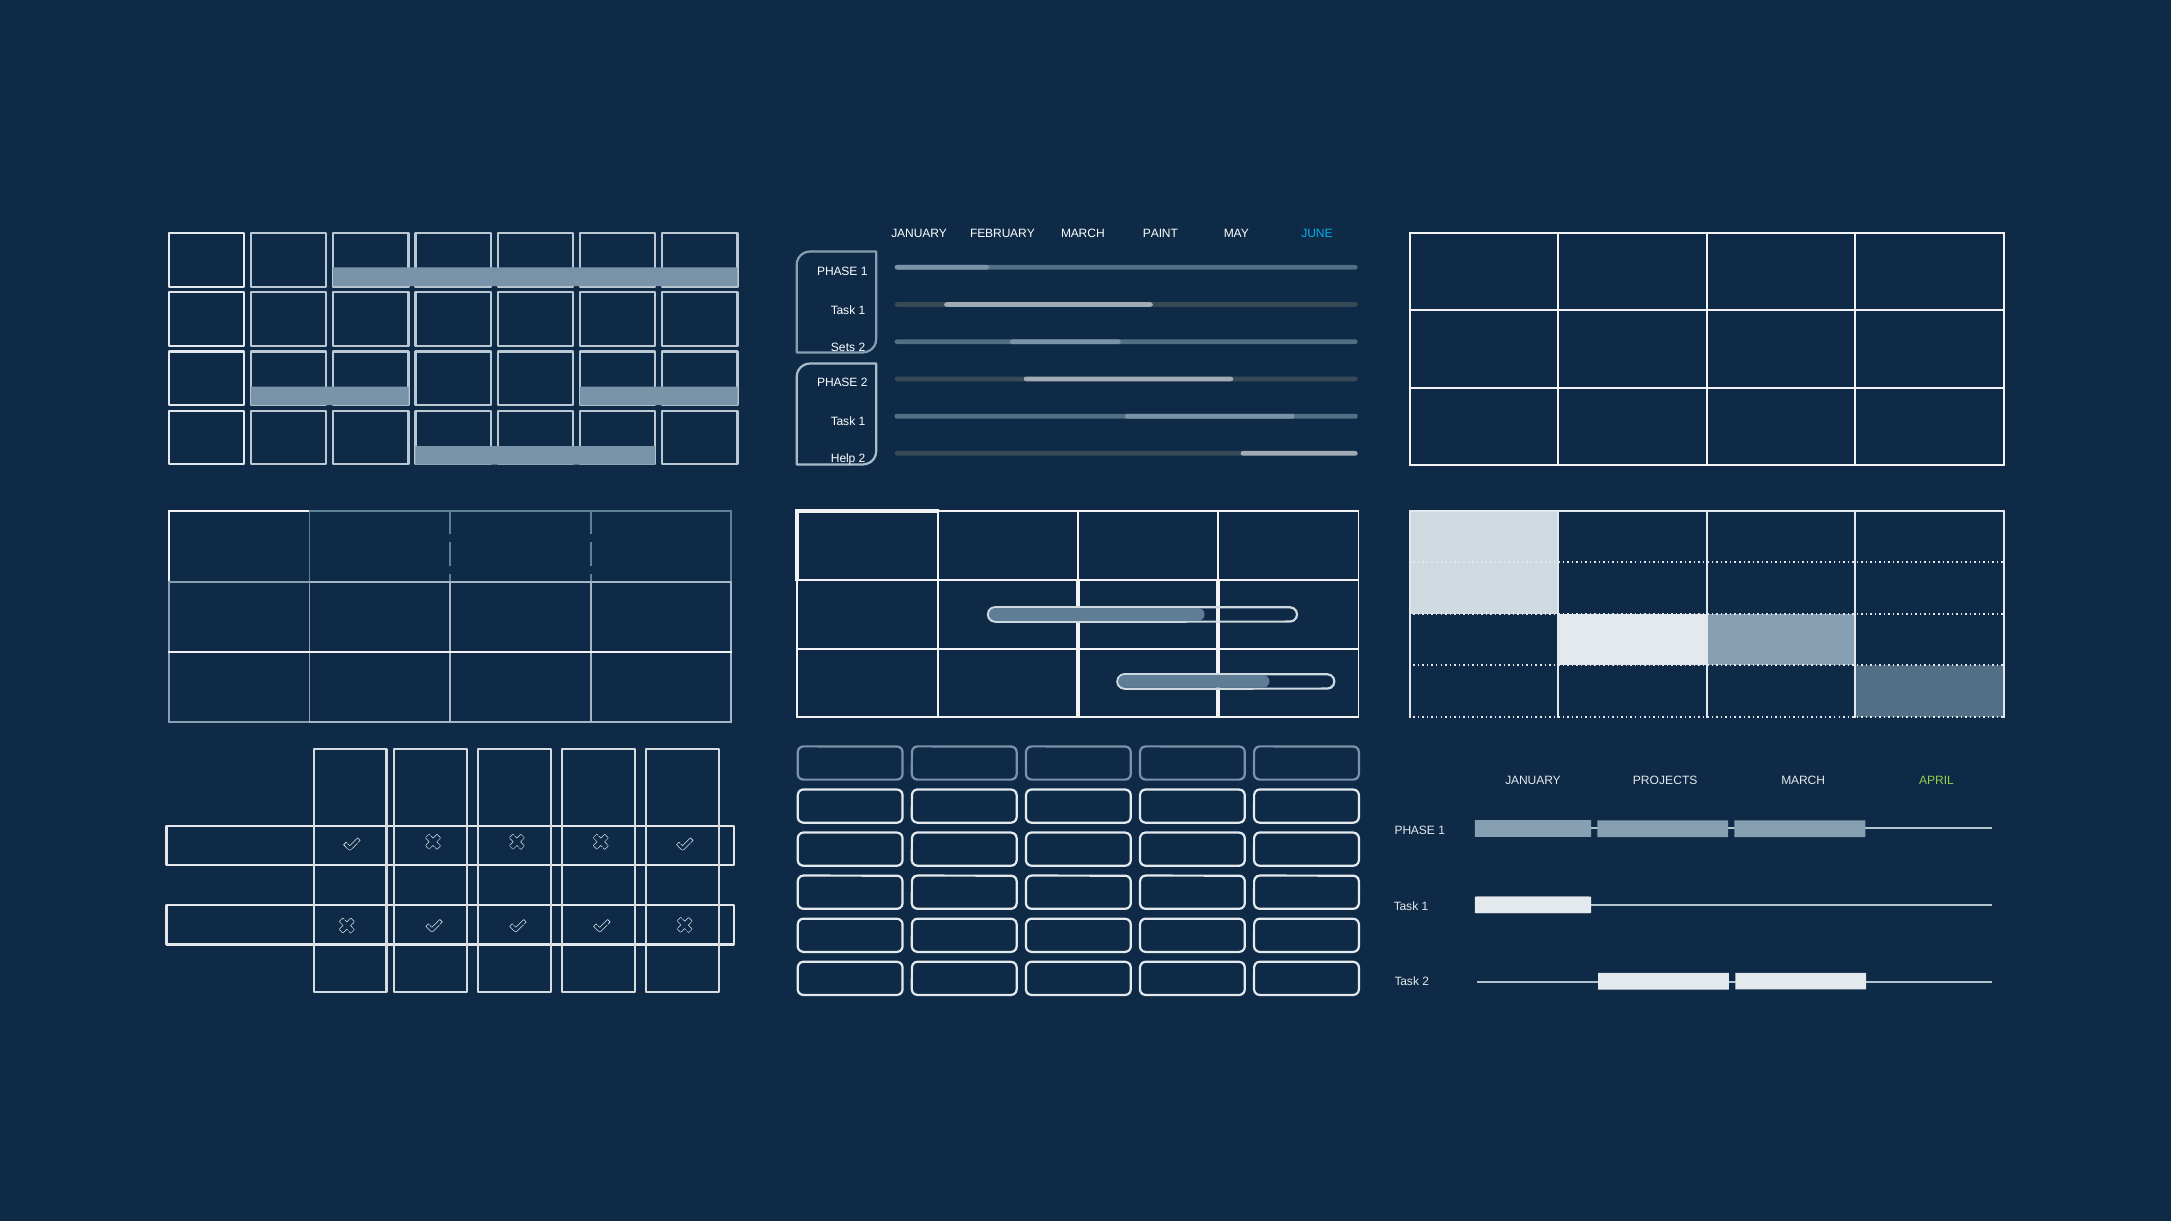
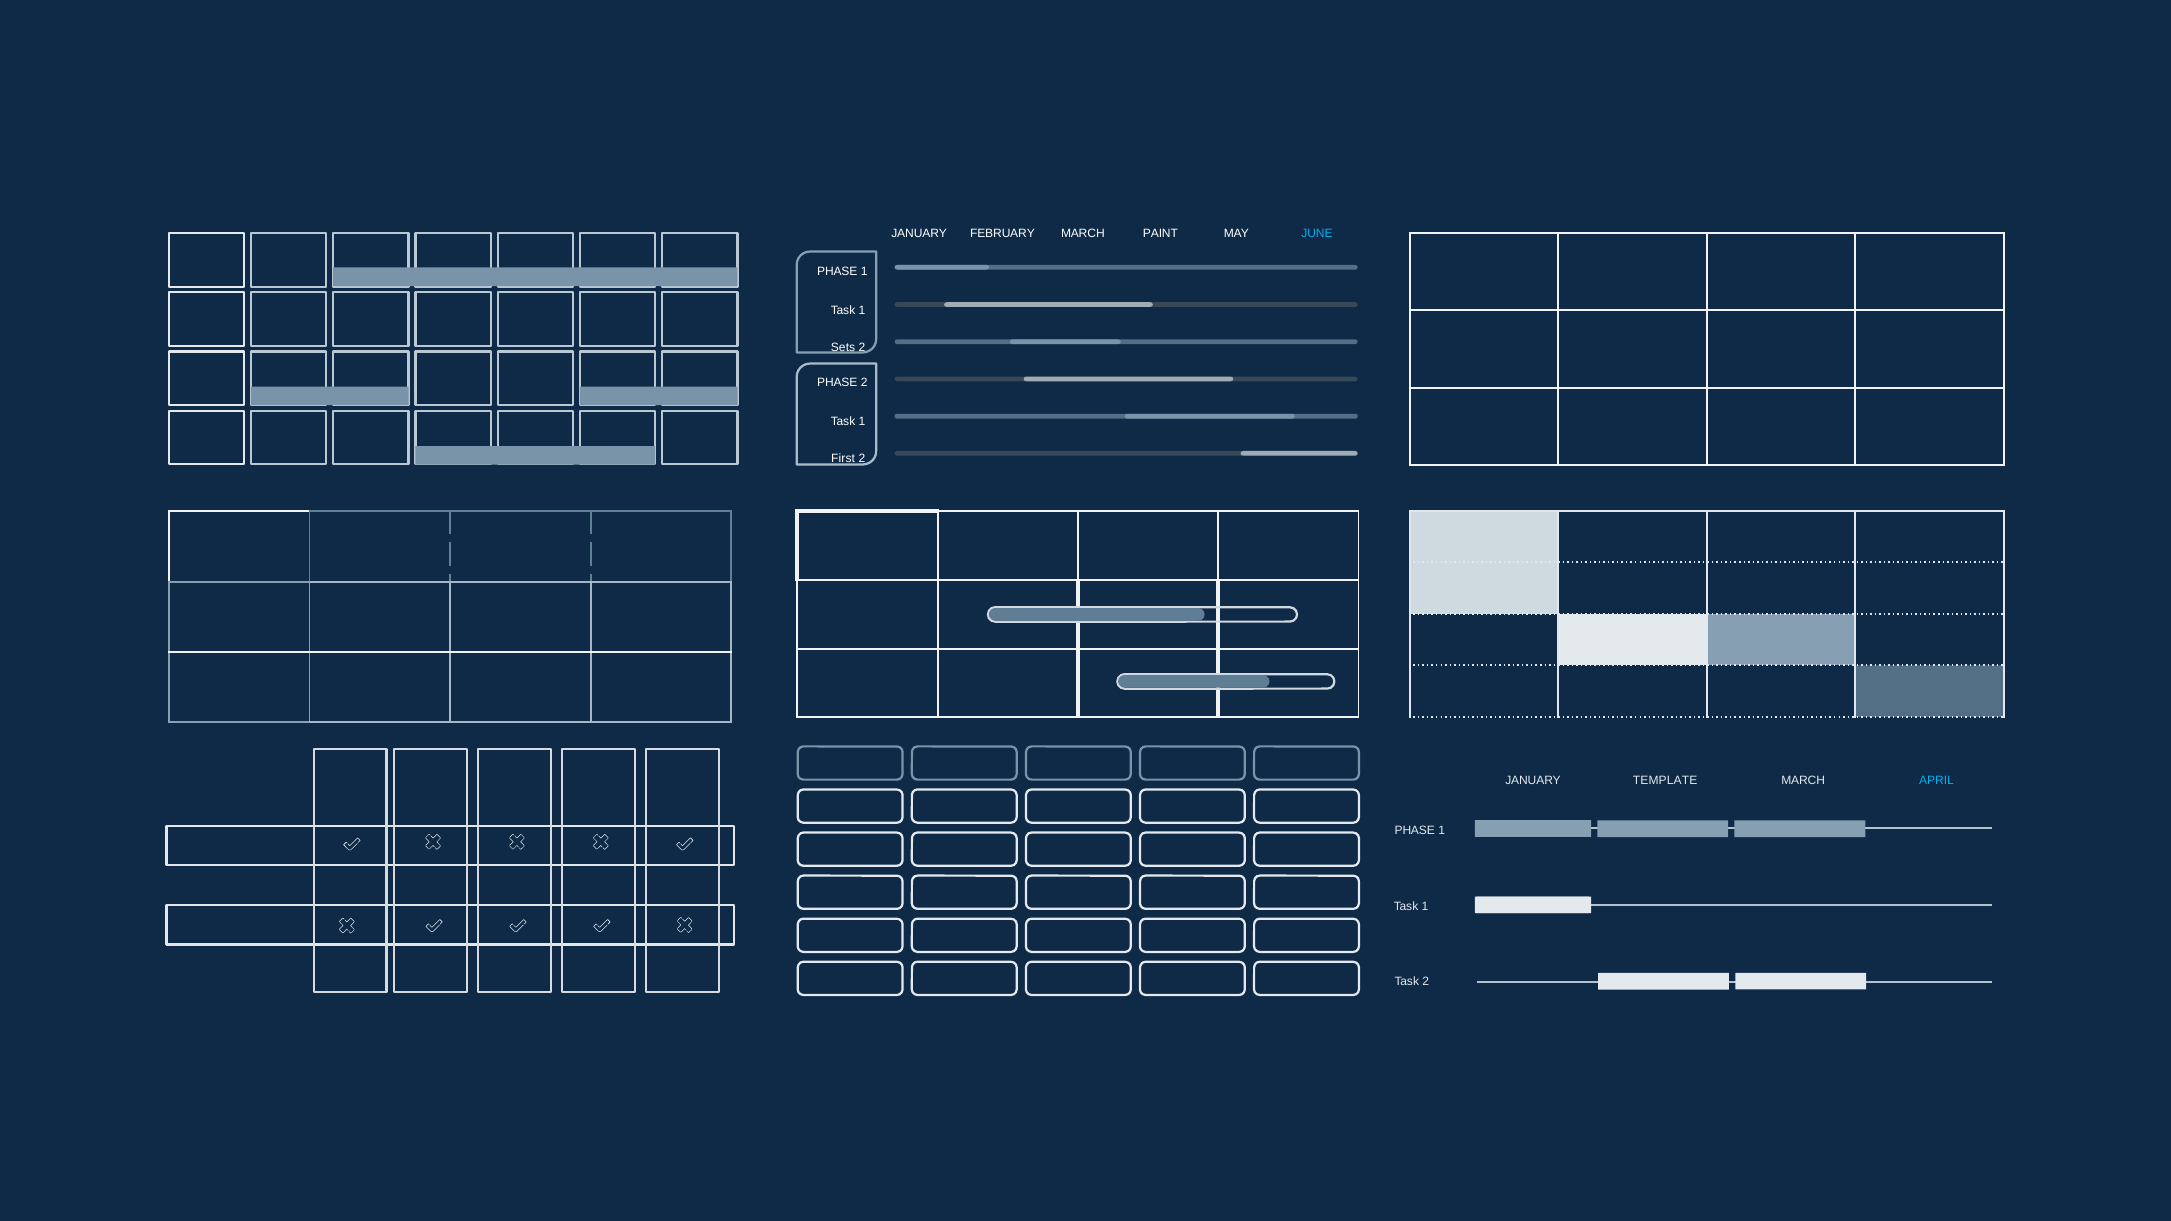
Help: Help -> First
PROJECTS: PROJECTS -> TEMPLATE
APRIL colour: light green -> light blue
